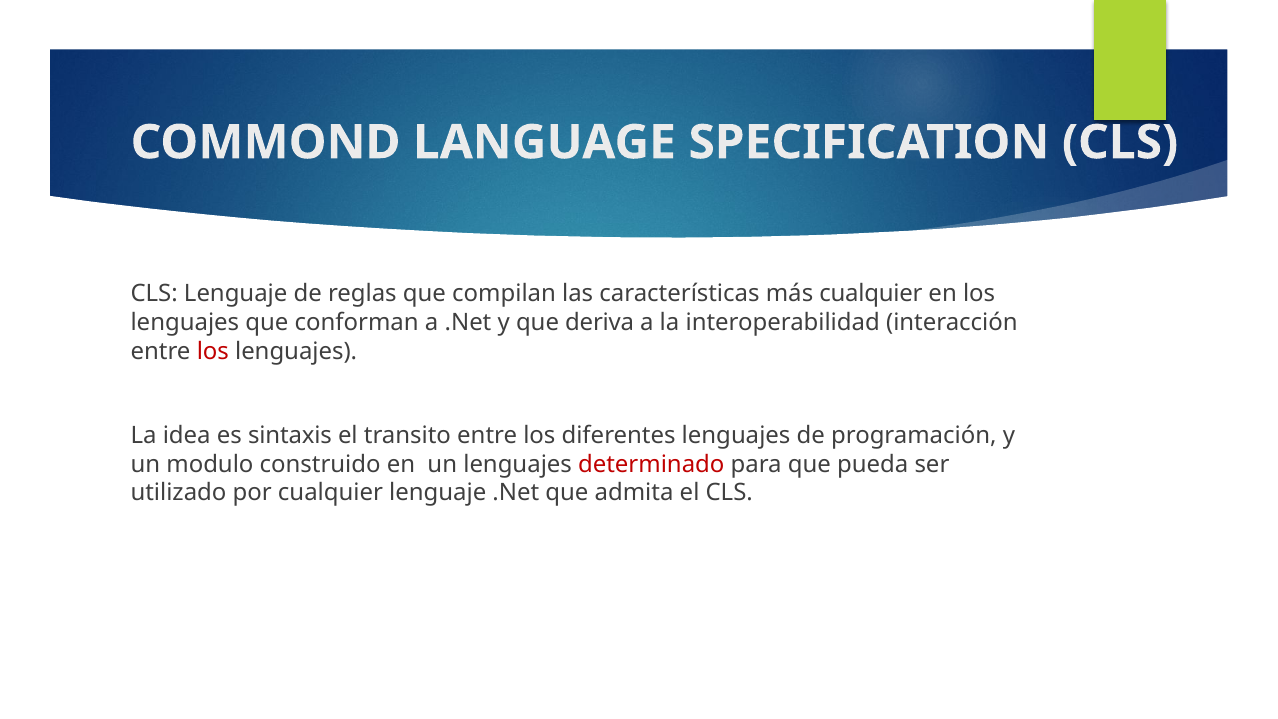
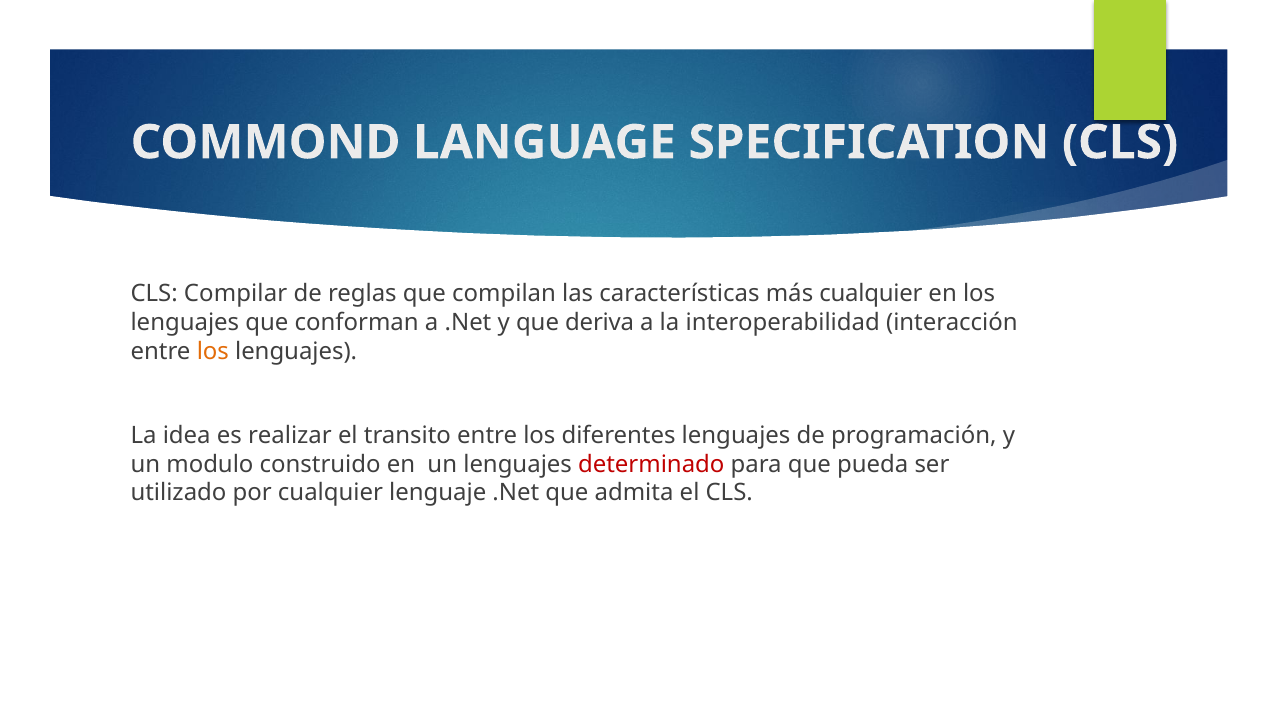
CLS Lenguaje: Lenguaje -> Compilar
los at (213, 351) colour: red -> orange
sintaxis: sintaxis -> realizar
